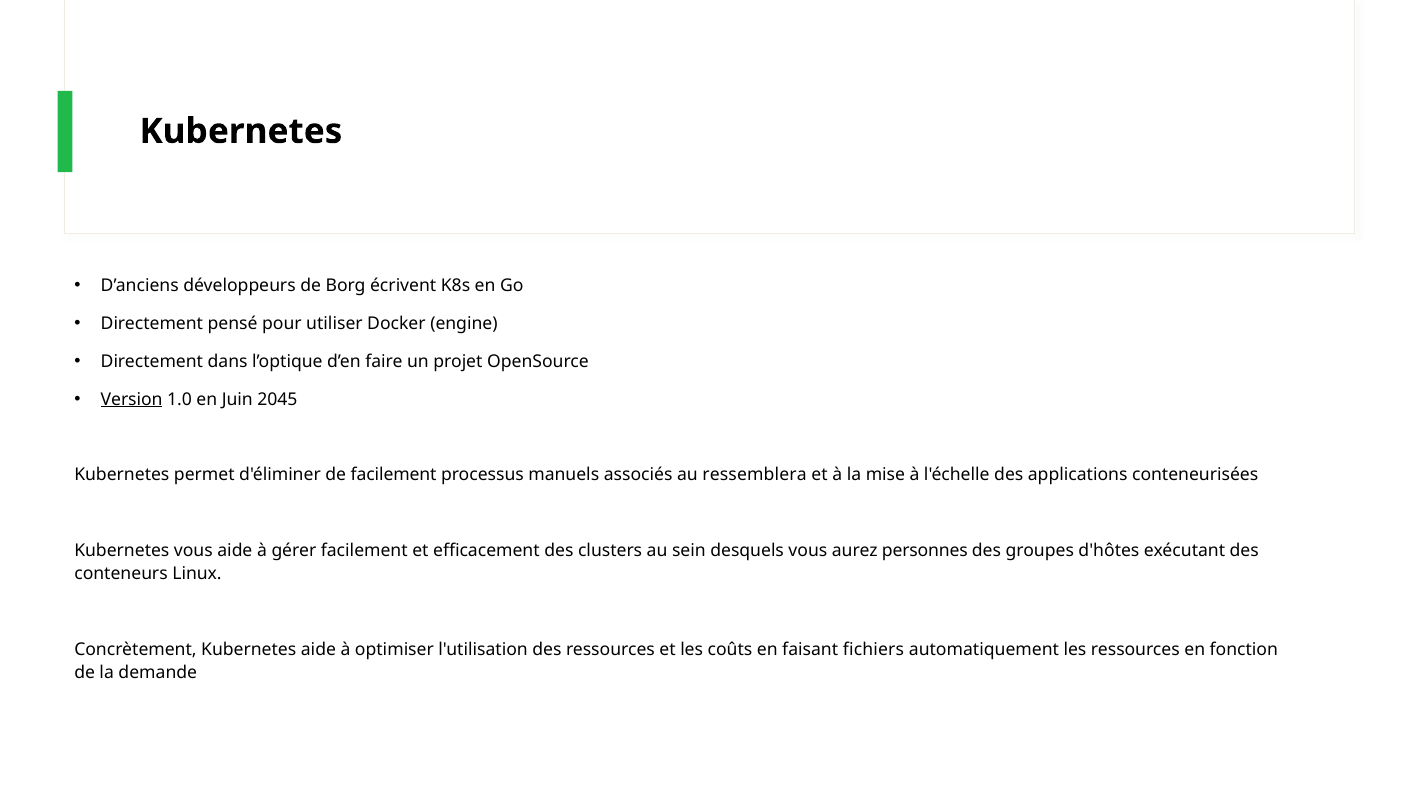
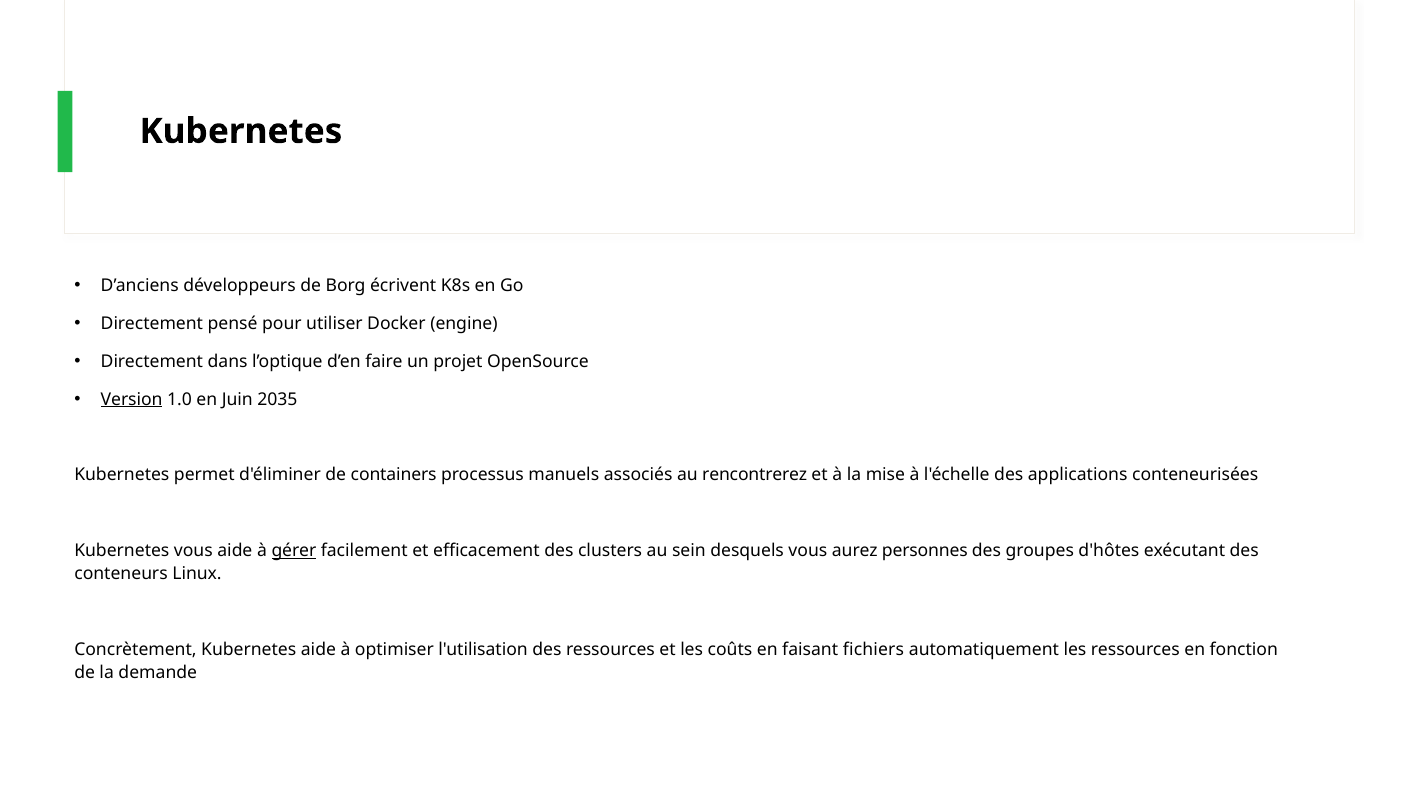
2045: 2045 -> 2035
de facilement: facilement -> containers
ressemblera: ressemblera -> rencontrerez
gérer underline: none -> present
